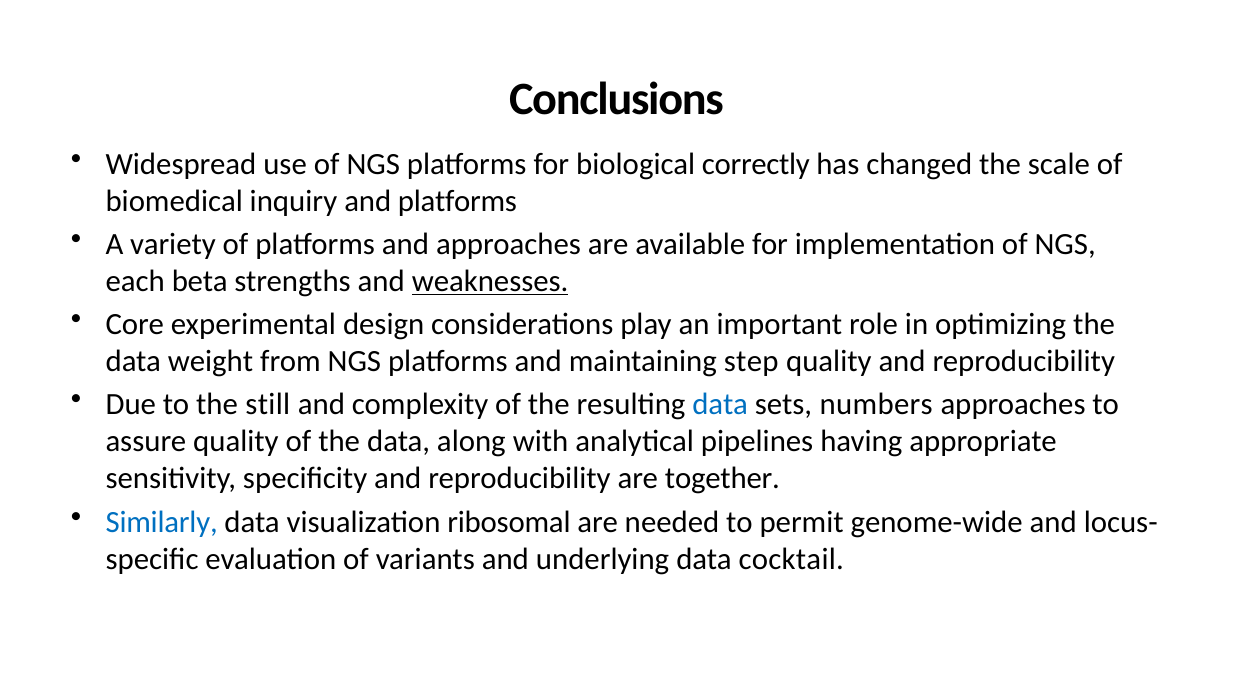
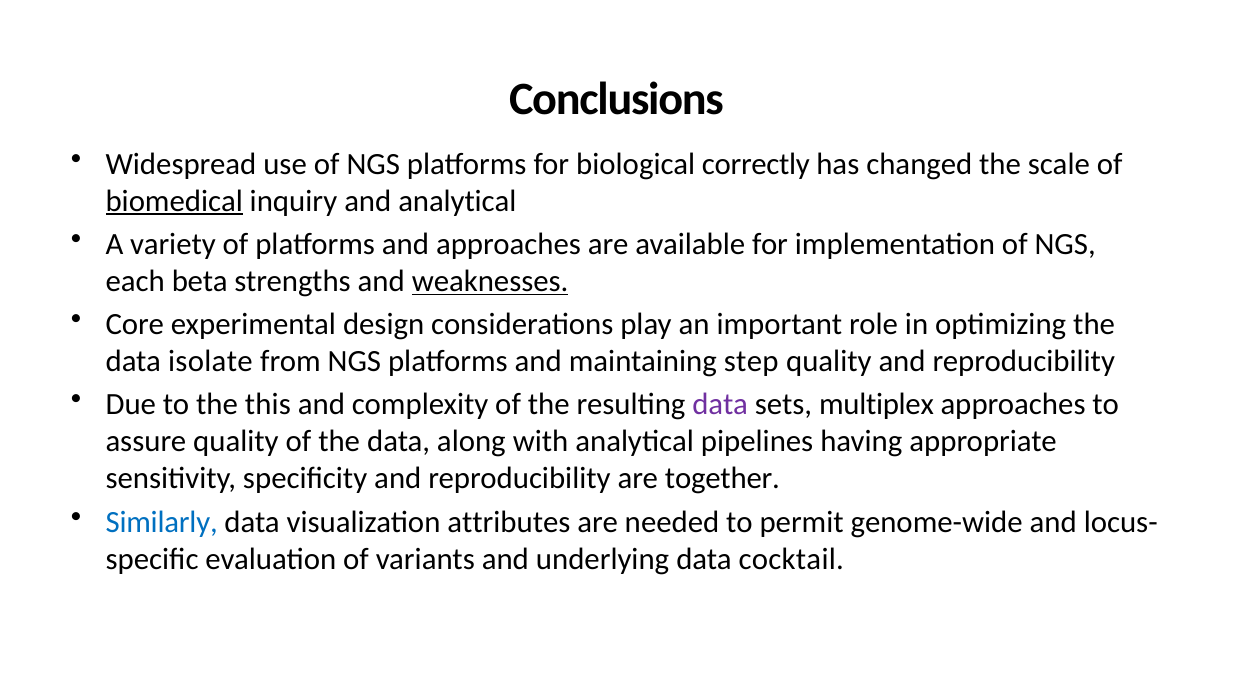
biomedical underline: none -> present
and platforms: platforms -> analytical
weight: weight -> isolate
still: still -> this
data at (720, 404) colour: blue -> purple
numbers: numbers -> multiplex
ribosomal: ribosomal -> attributes
